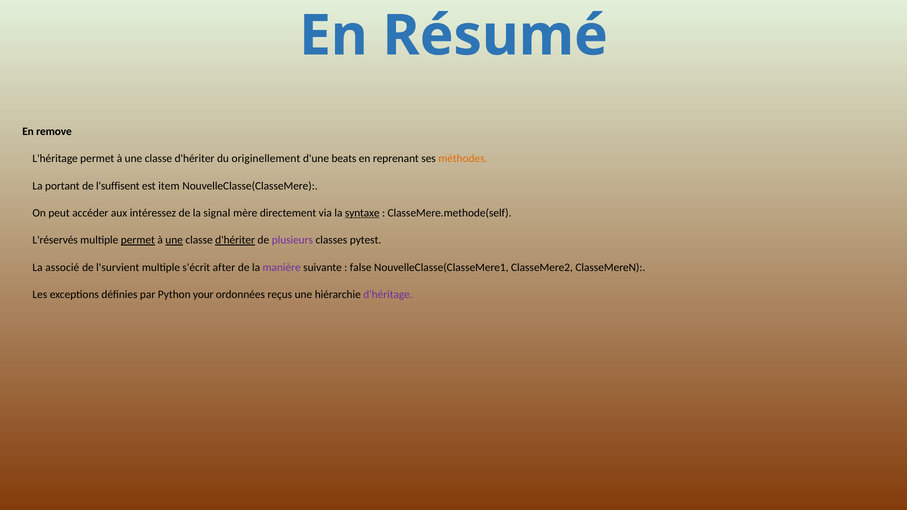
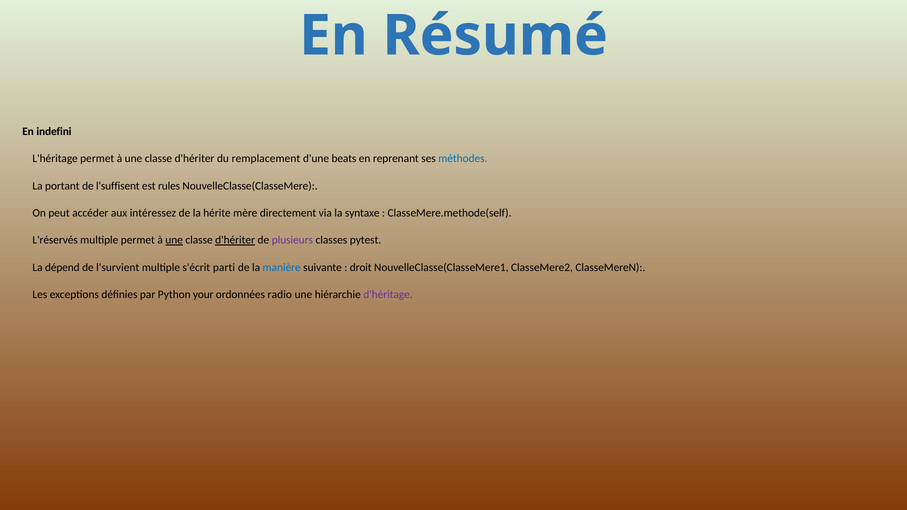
remove: remove -> indefini
originellement: originellement -> remplacement
méthodes colour: orange -> blue
item: item -> rules
signal: signal -> hérite
syntaxe underline: present -> none
permet at (138, 240) underline: present -> none
associé: associé -> dépend
after: after -> parti
manière colour: purple -> blue
false: false -> droit
reçus: reçus -> radio
